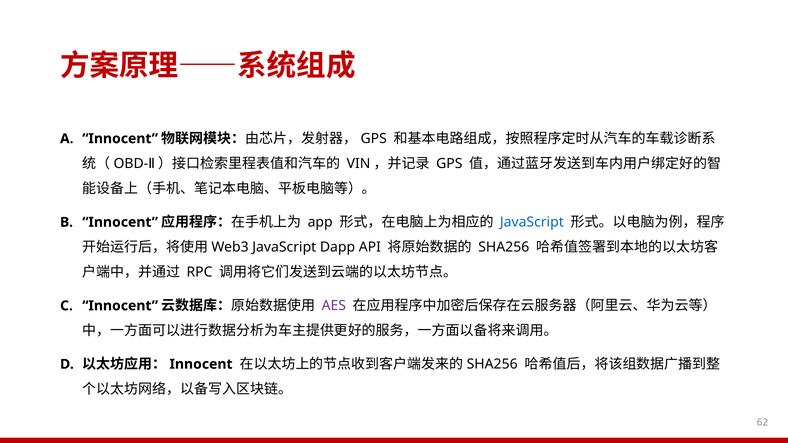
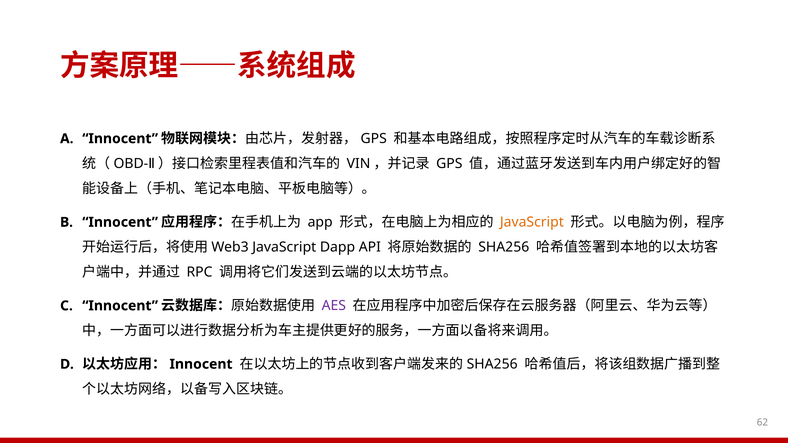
JavaScript at (532, 222) colour: blue -> orange
